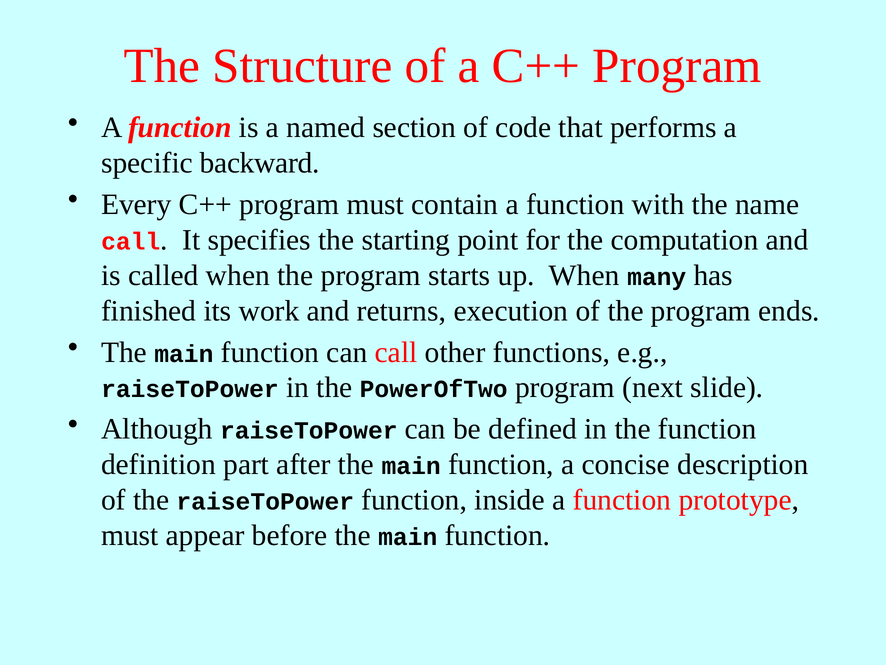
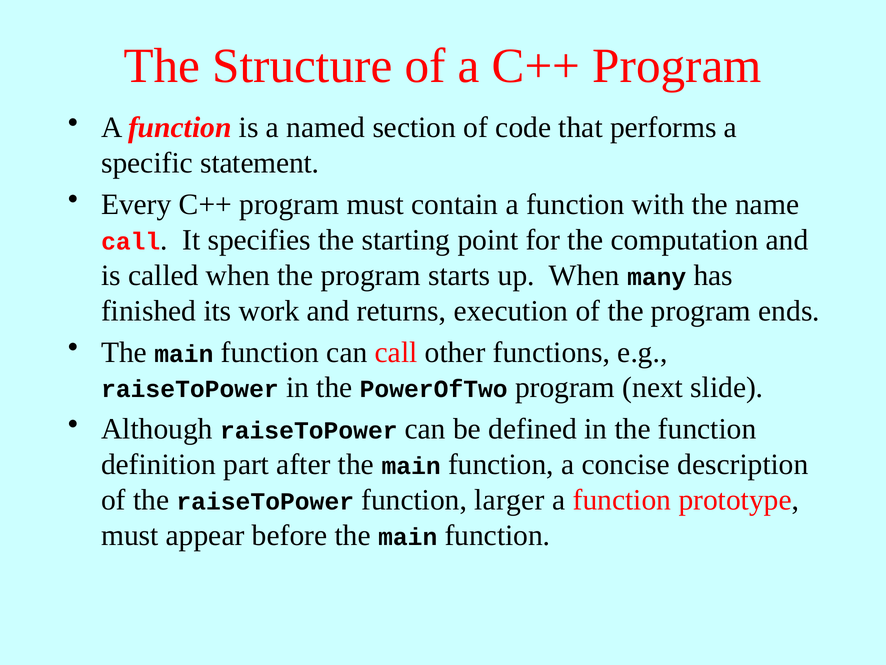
backward: backward -> statement
inside: inside -> larger
